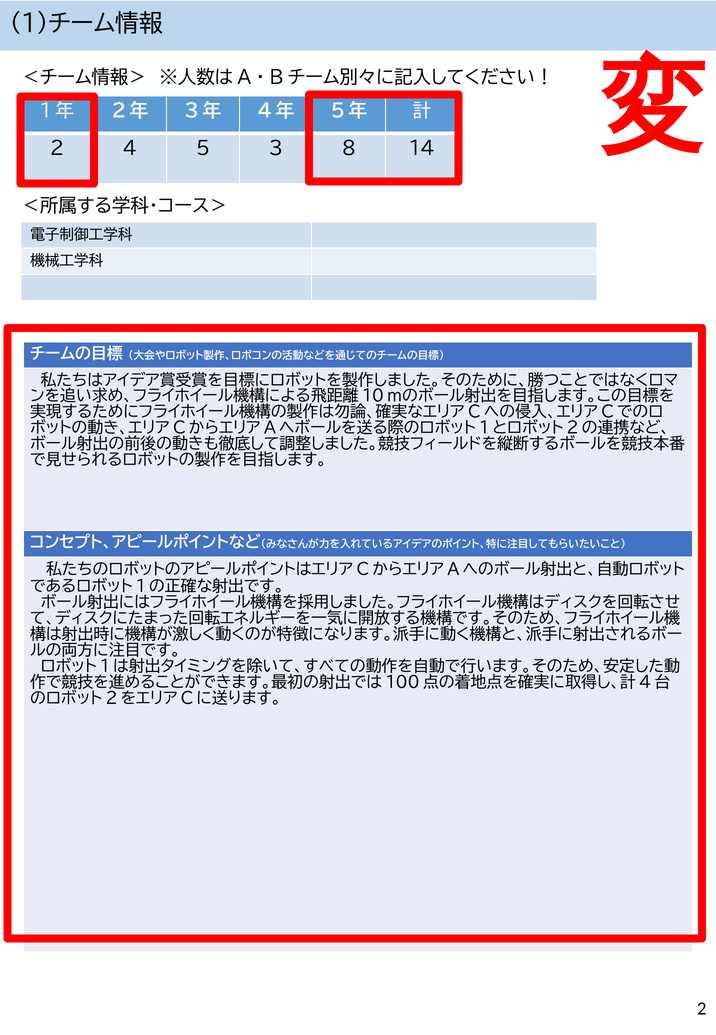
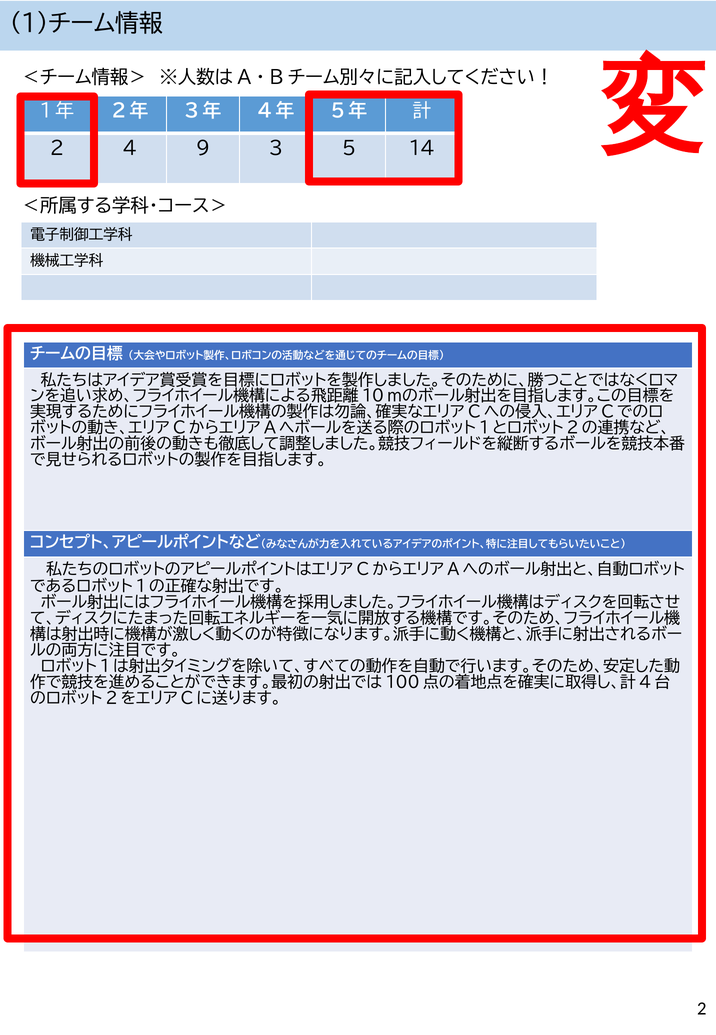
5: 5 -> 9
8: 8 -> 5
